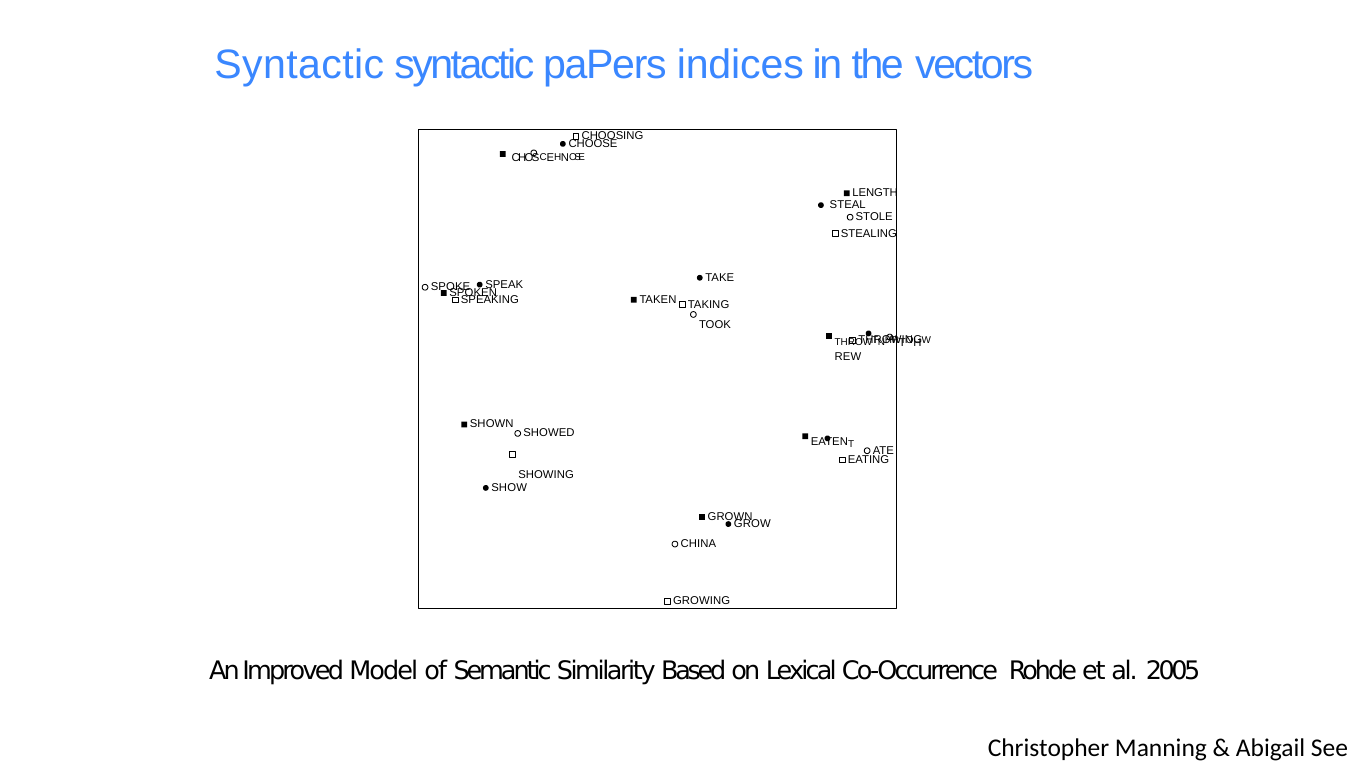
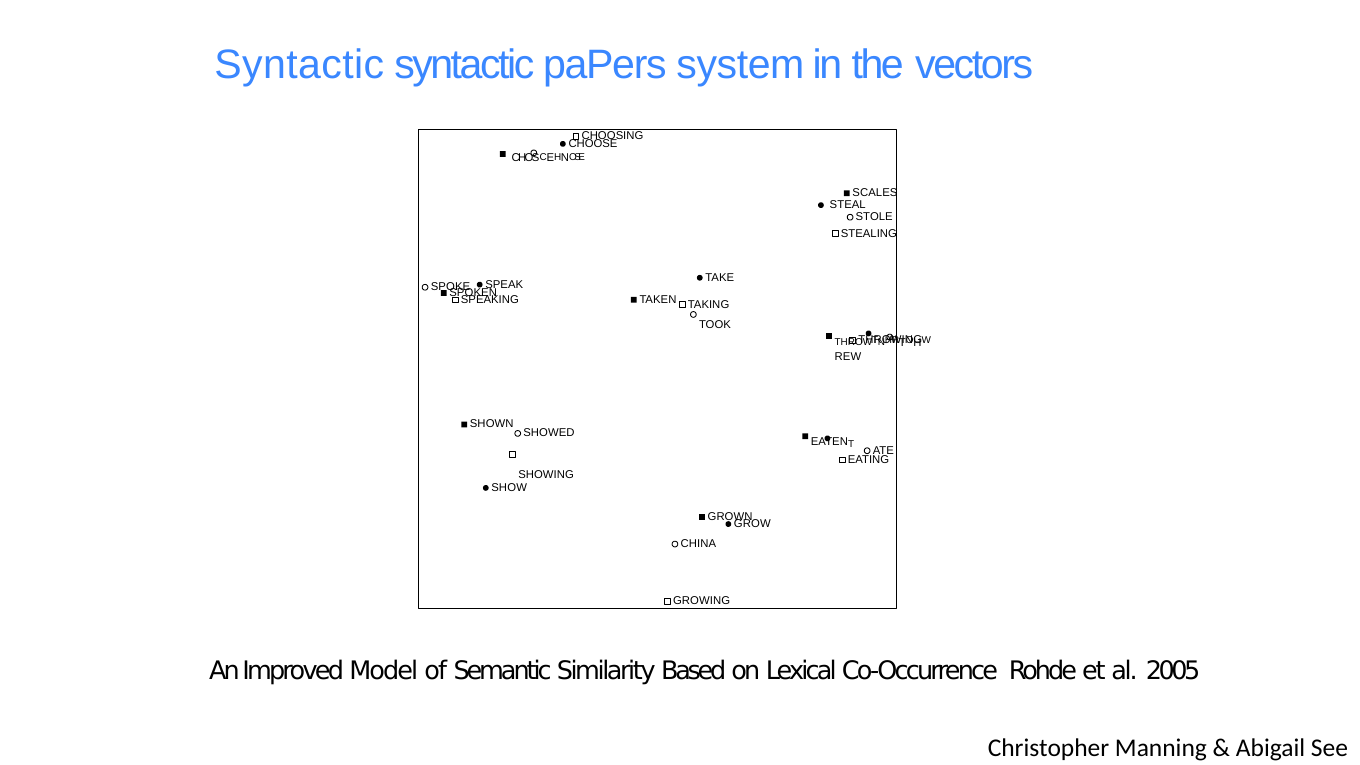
indices: indices -> system
LENGTH: LENGTH -> SCALES
